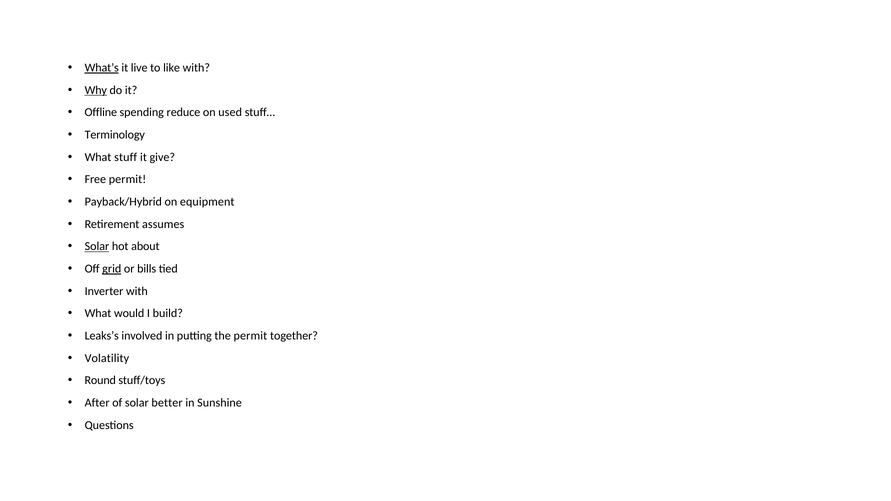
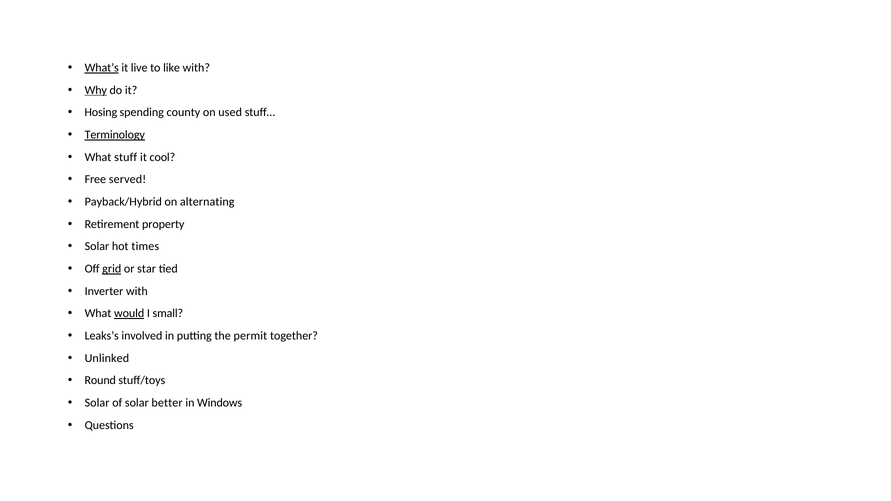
Offline: Offline -> Hosing
reduce: reduce -> county
Terminology underline: none -> present
give: give -> cool
Free permit: permit -> served
equipment: equipment -> alternating
assumes: assumes -> property
Solar at (97, 247) underline: present -> none
about: about -> times
bills: bills -> star
would underline: none -> present
build: build -> small
Volatility: Volatility -> Unlinked
After at (97, 403): After -> Solar
Sunshine: Sunshine -> Windows
